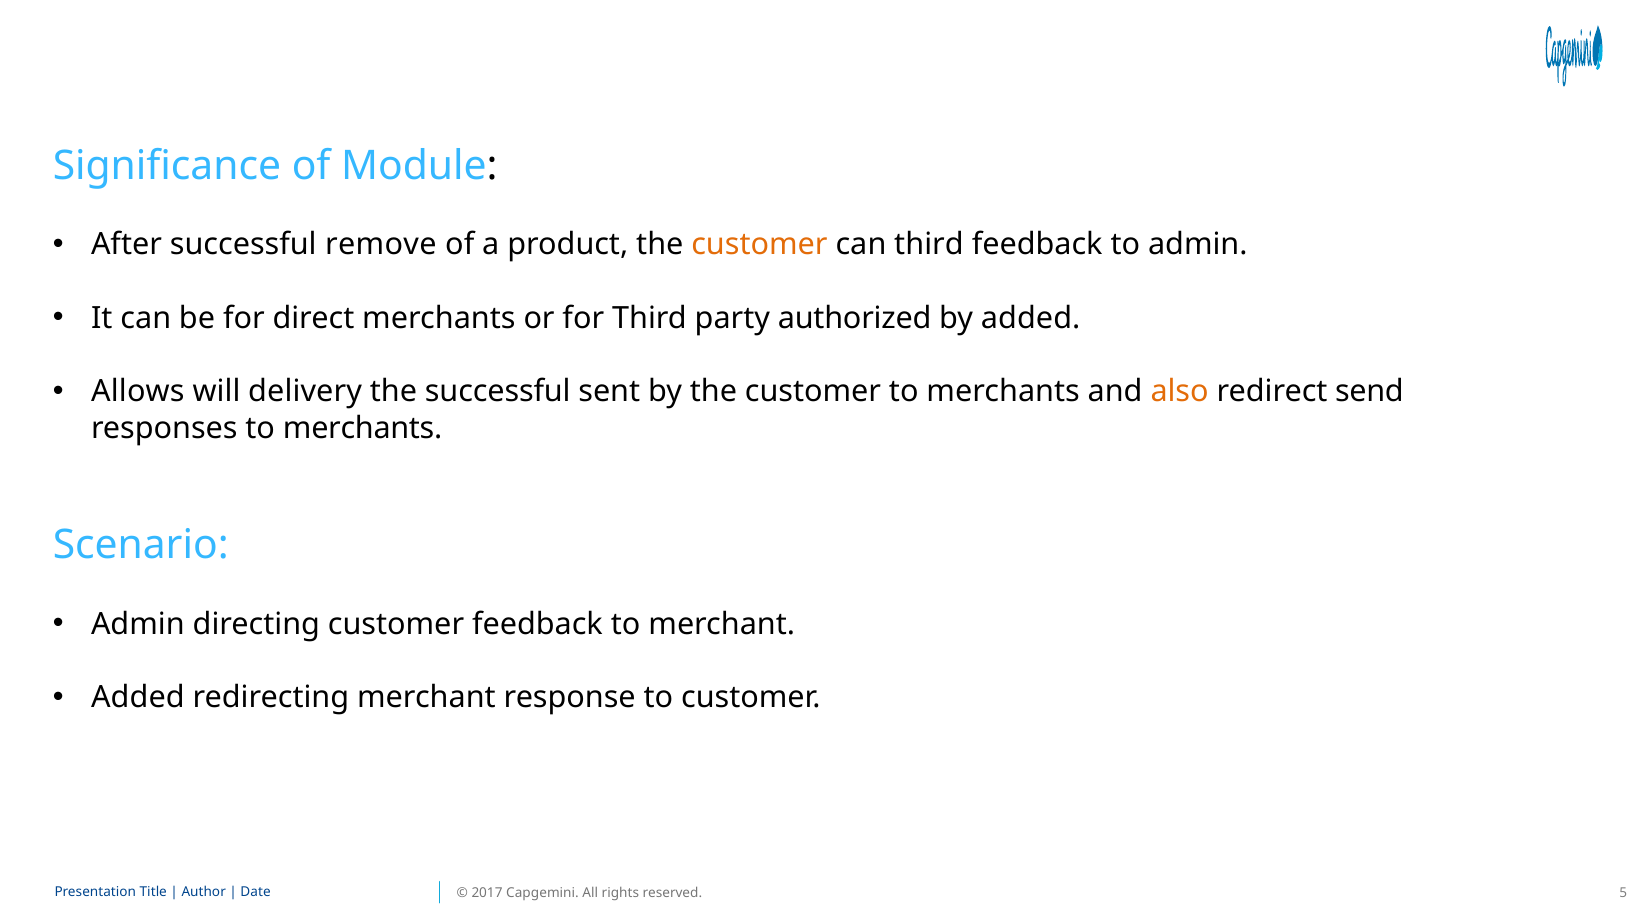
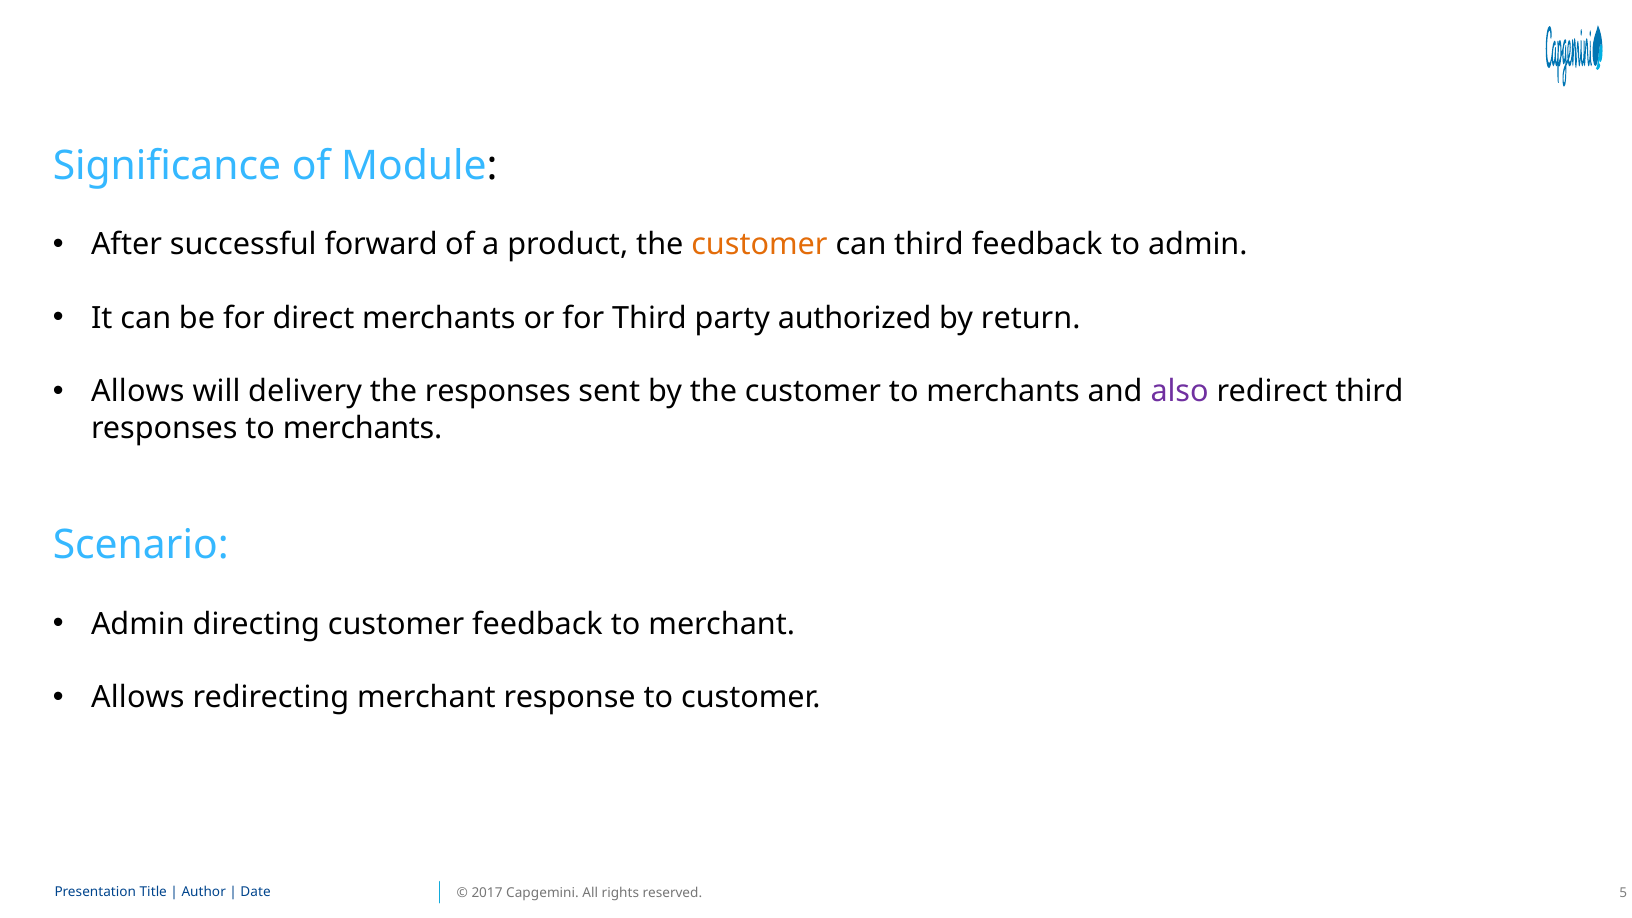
remove: remove -> forward
by added: added -> return
the successful: successful -> responses
also colour: orange -> purple
redirect send: send -> third
Added at (138, 698): Added -> Allows
